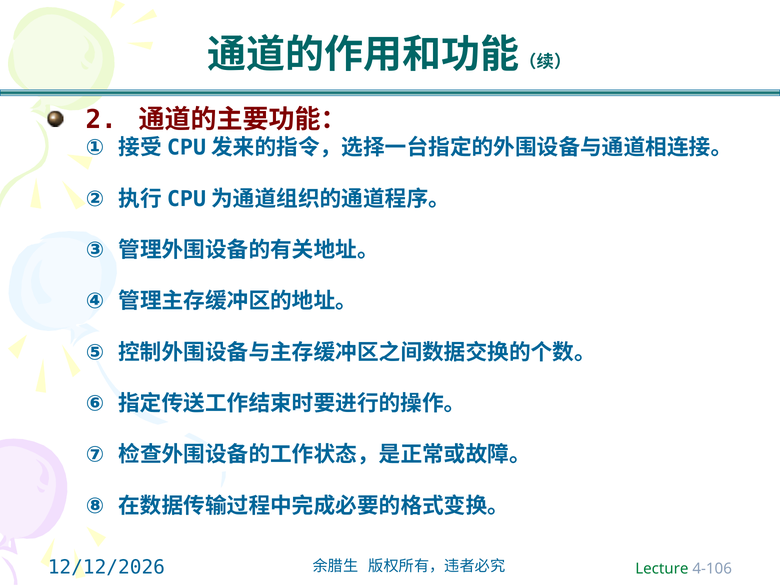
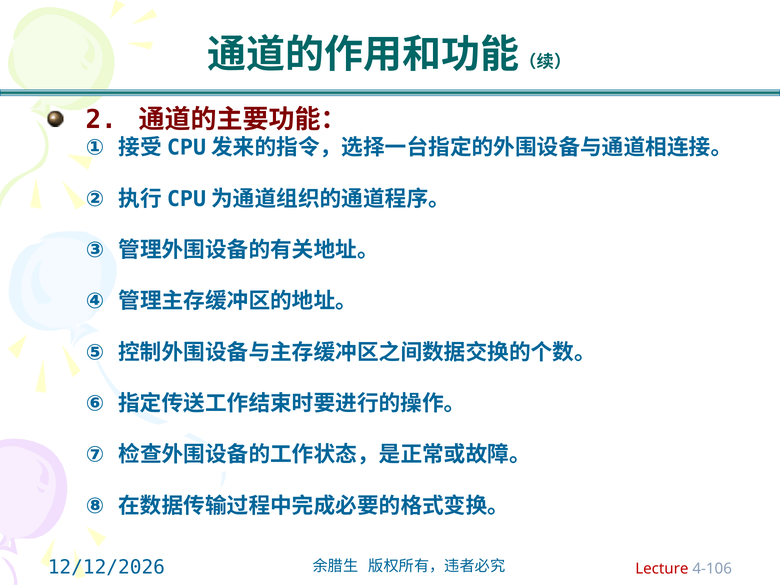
Lecture colour: green -> red
